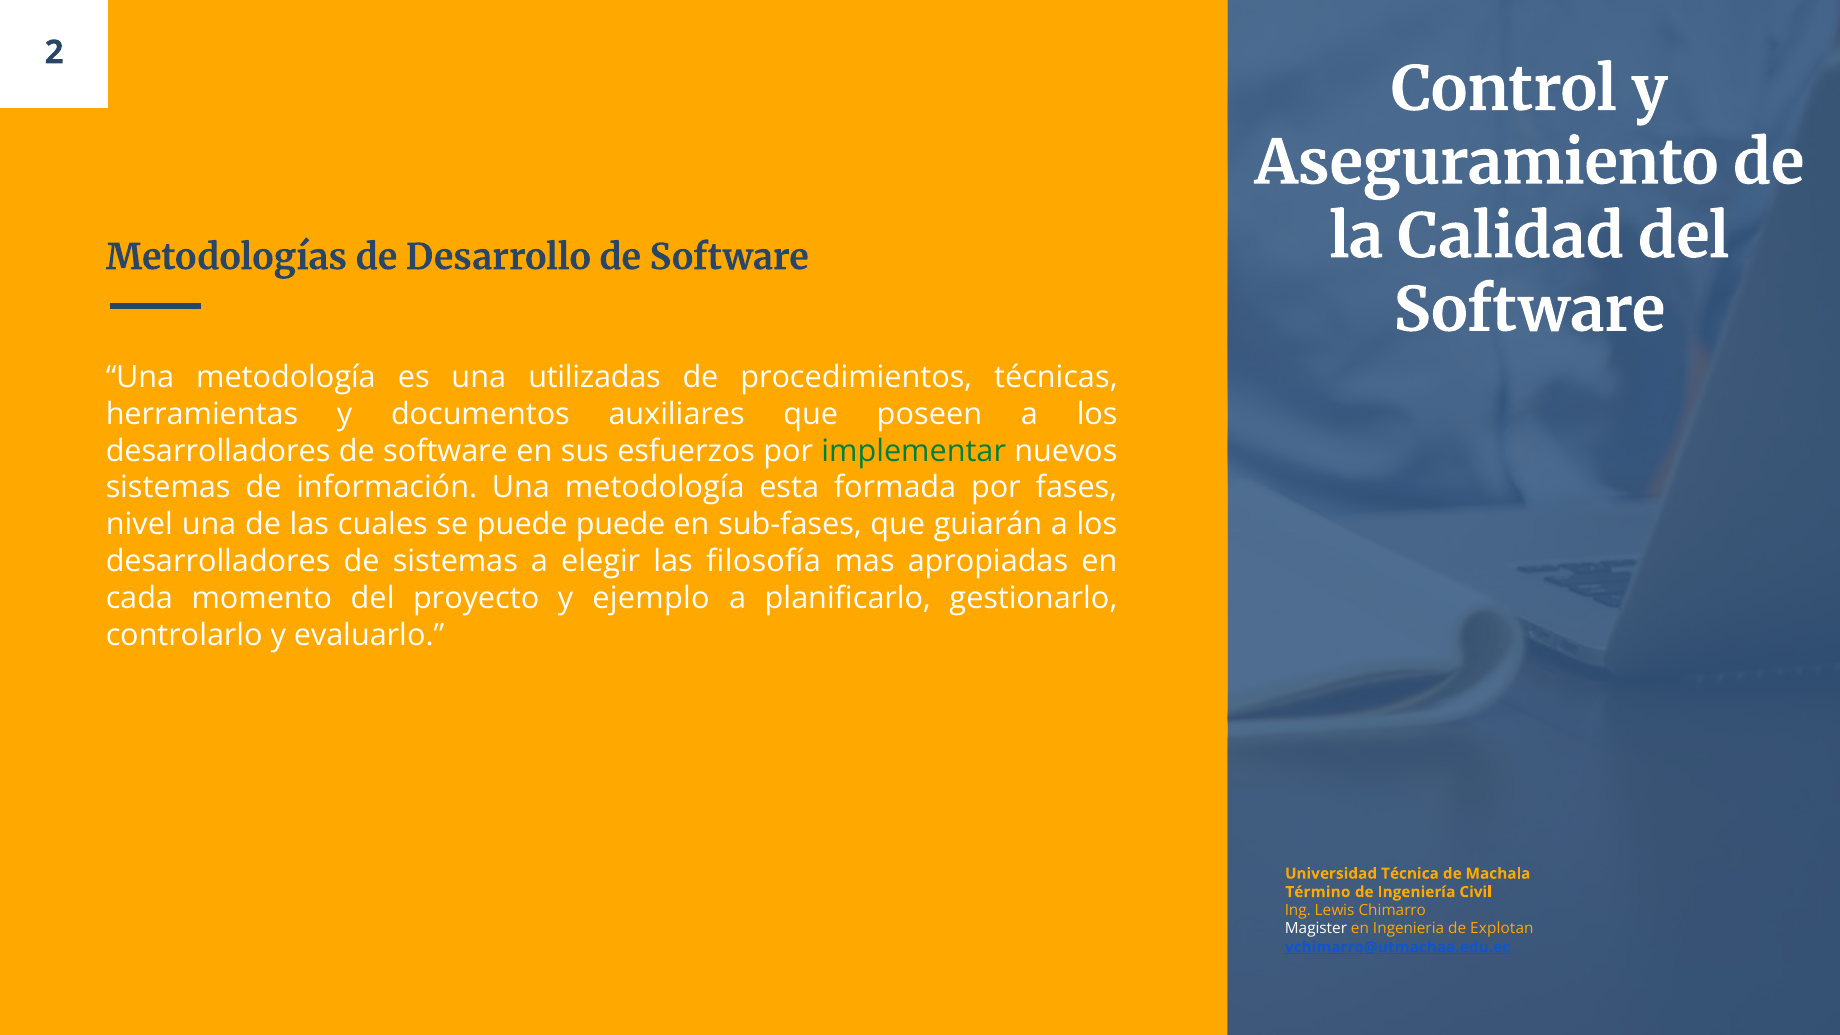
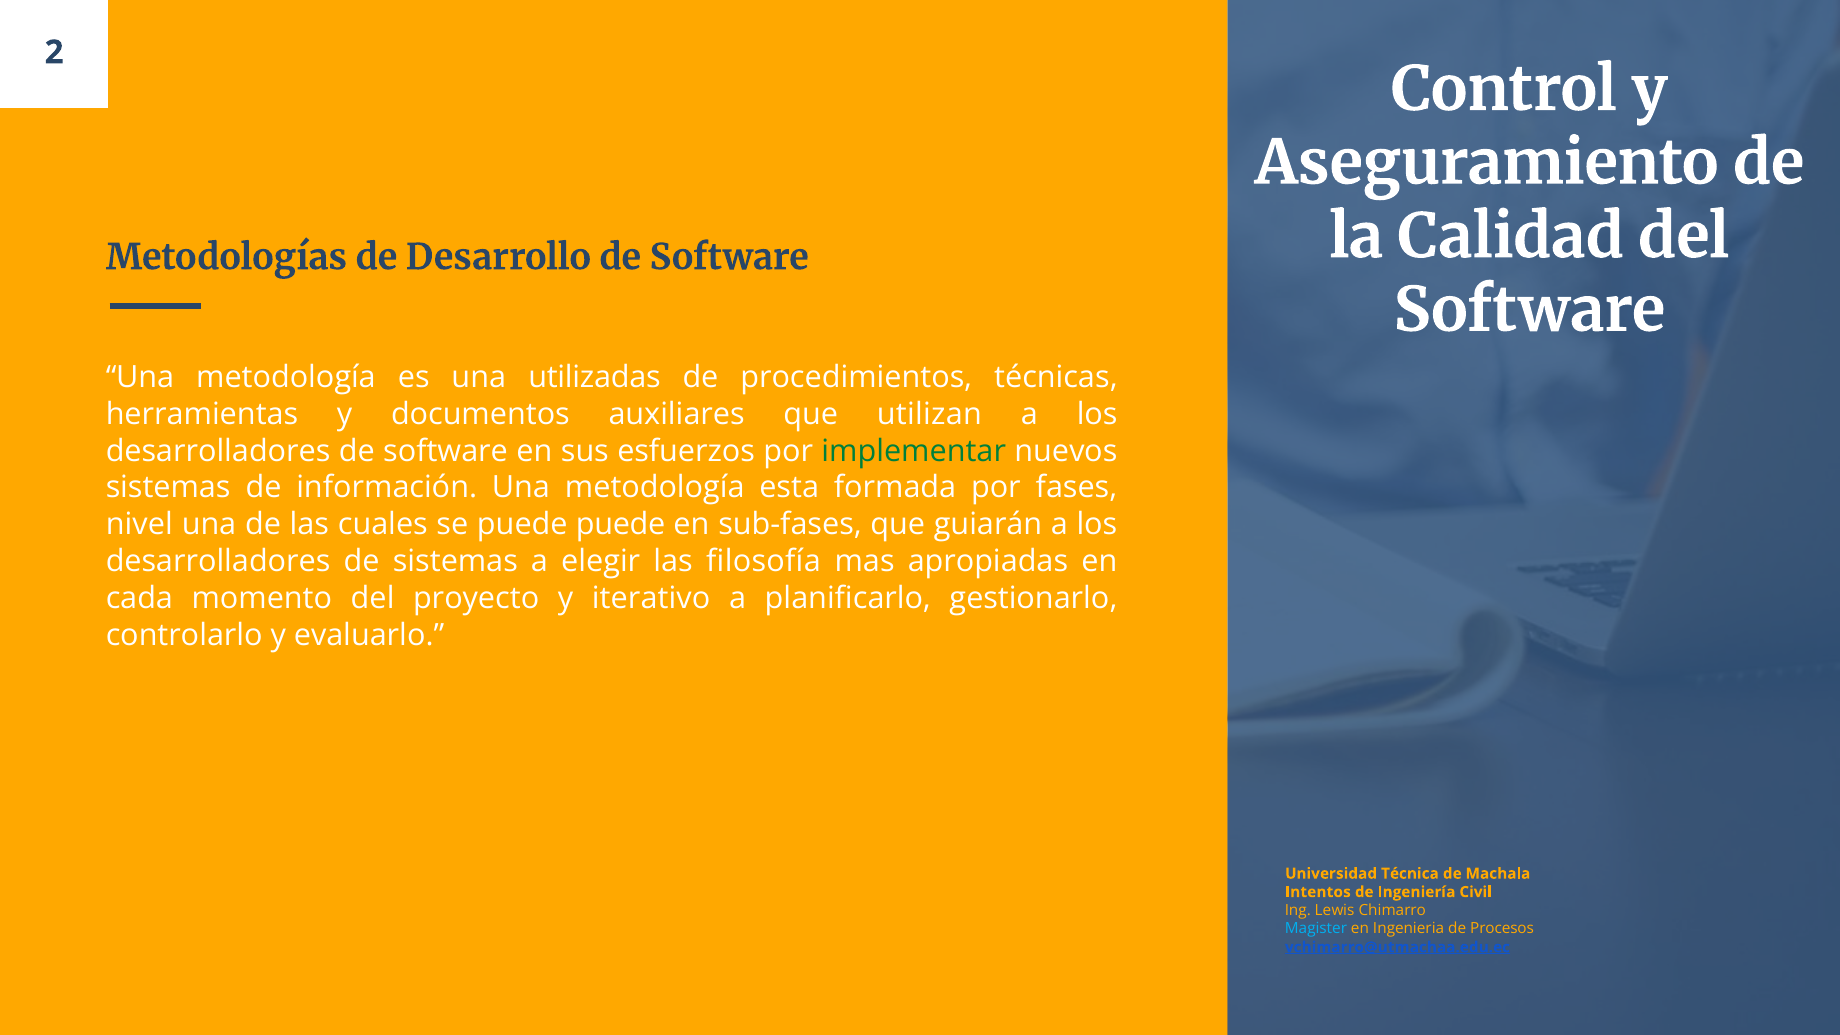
poseen: poseen -> utilizan
ejemplo: ejemplo -> iterativo
Término: Término -> Intentos
Magister colour: white -> light blue
Explotan: Explotan -> Procesos
